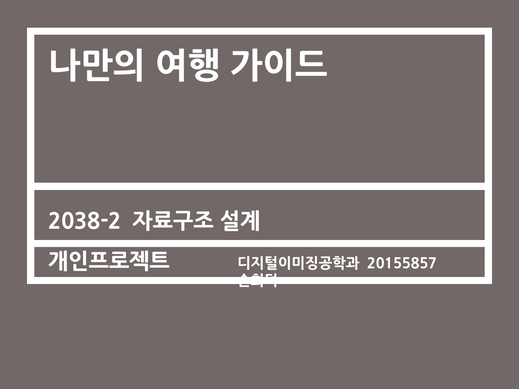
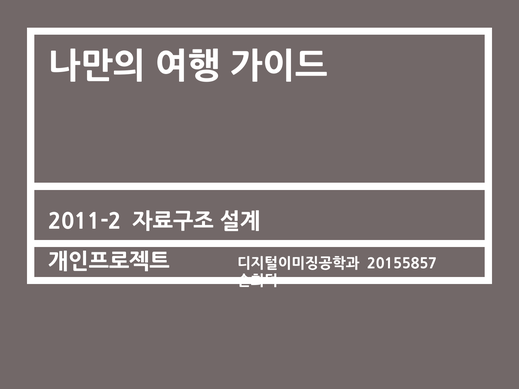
2038-2: 2038-2 -> 2011-2
